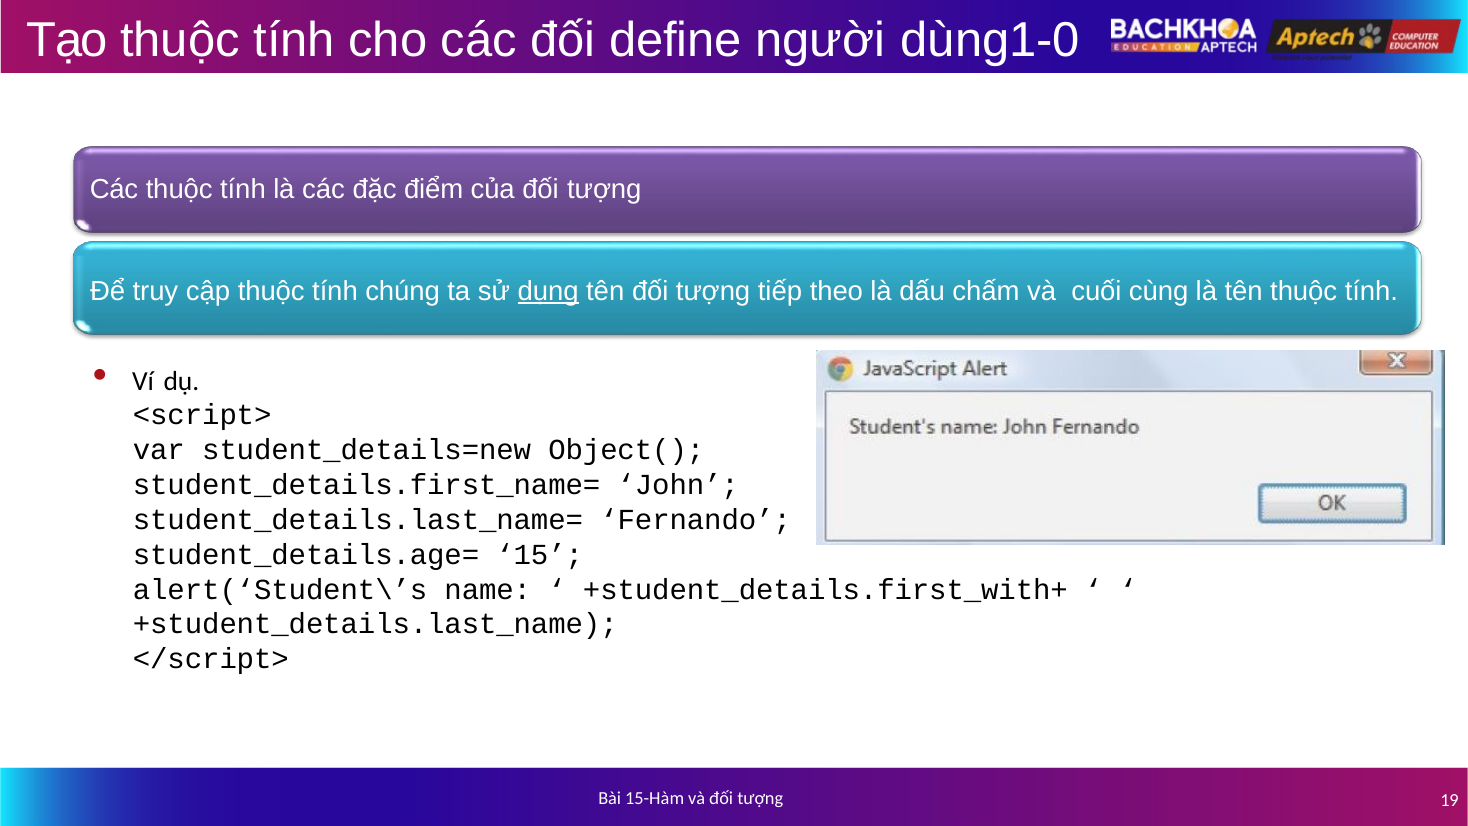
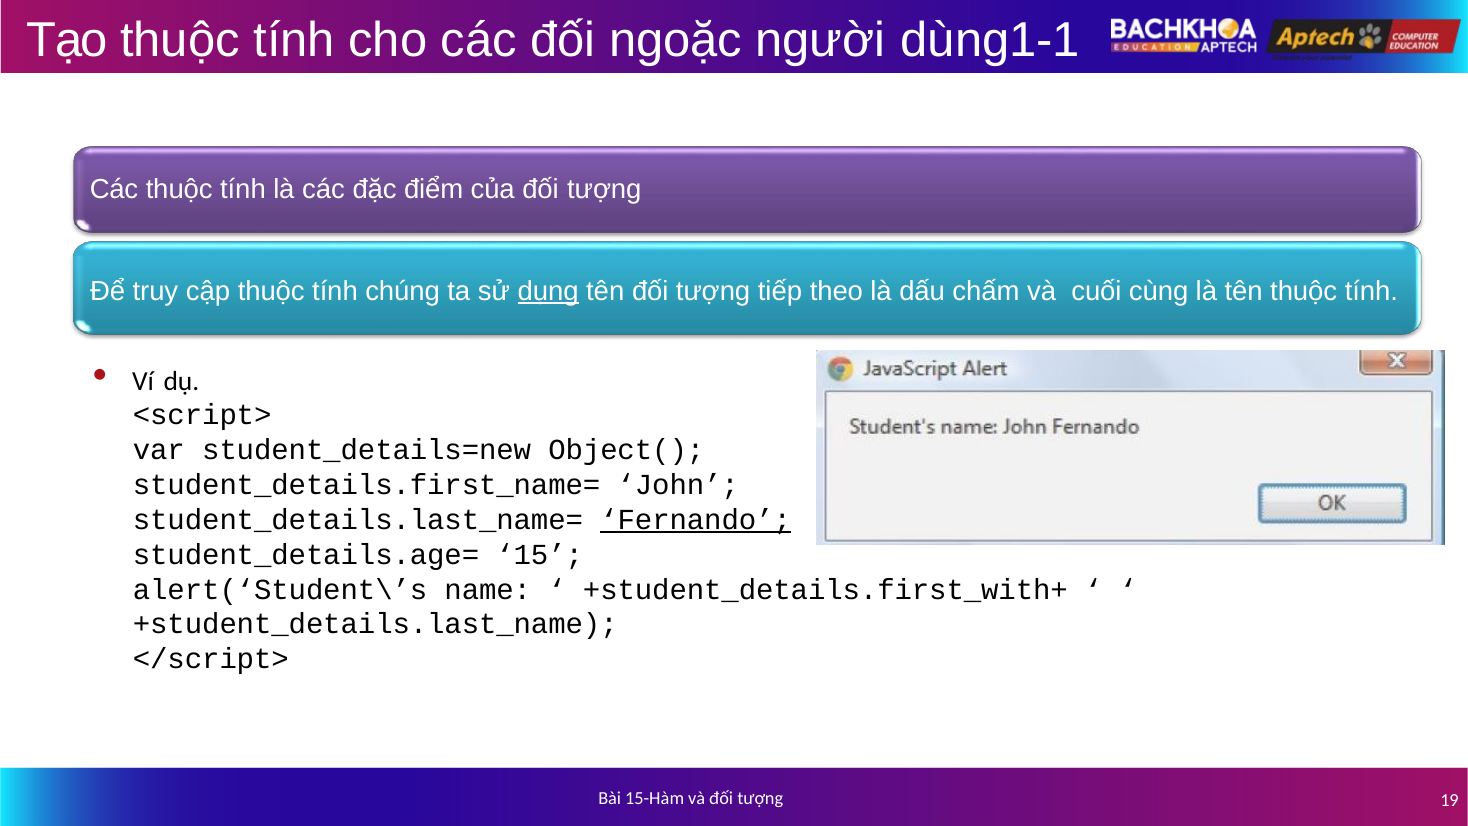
define: define -> ngoặc
dùng1-0: dùng1-0 -> dùng1-1
Fernando underline: none -> present
